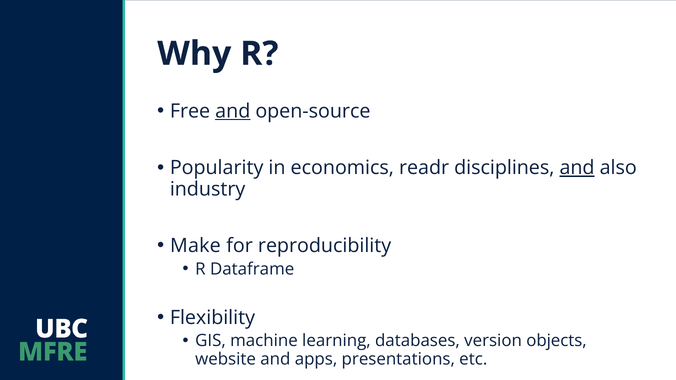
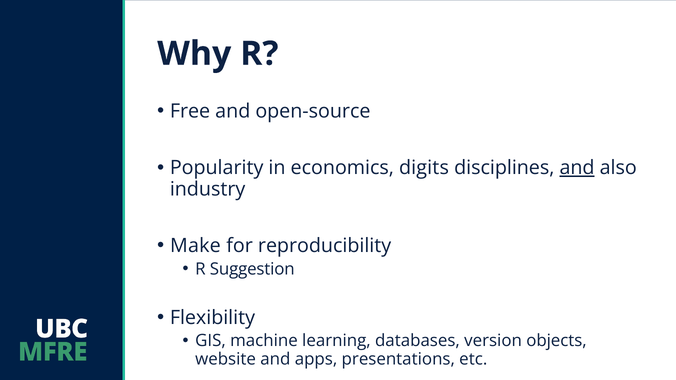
and at (233, 111) underline: present -> none
readr: readr -> digits
Dataframe: Dataframe -> Suggestion
